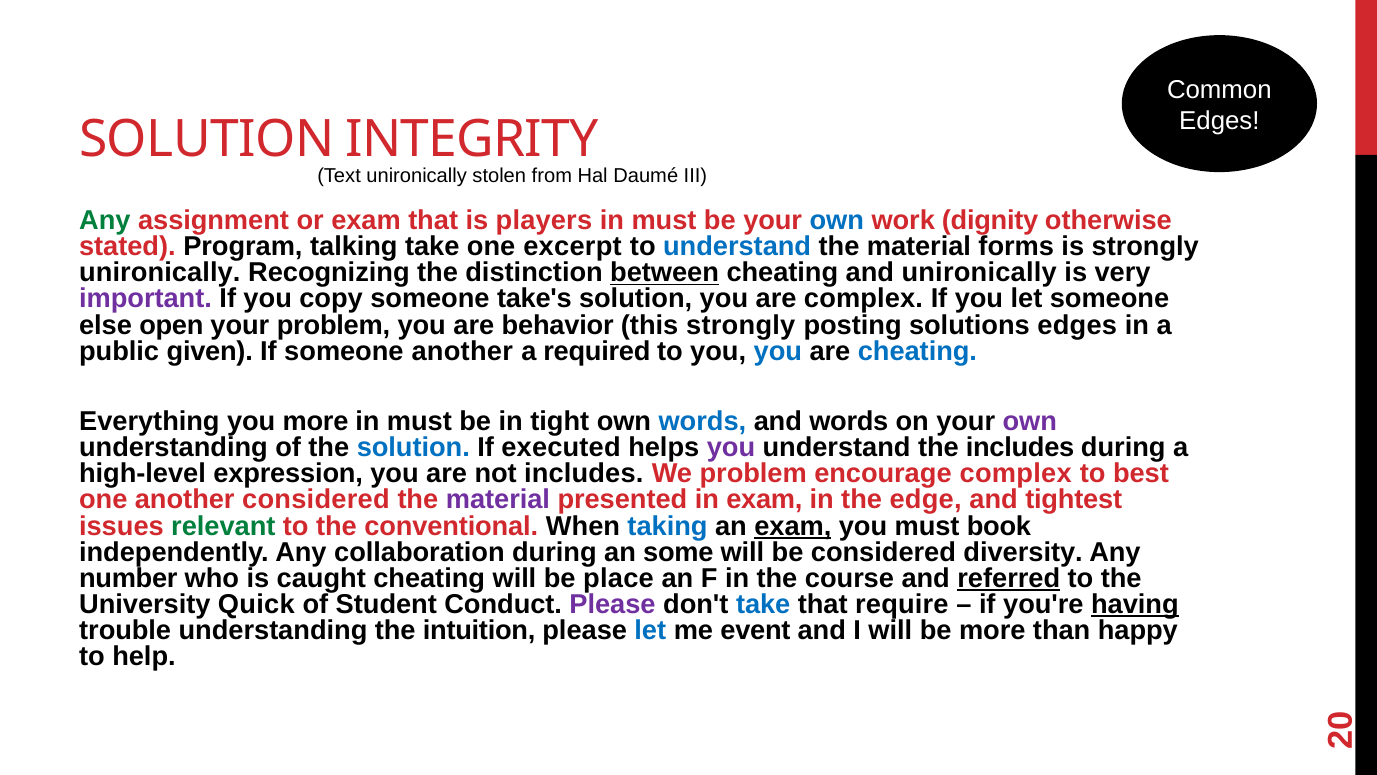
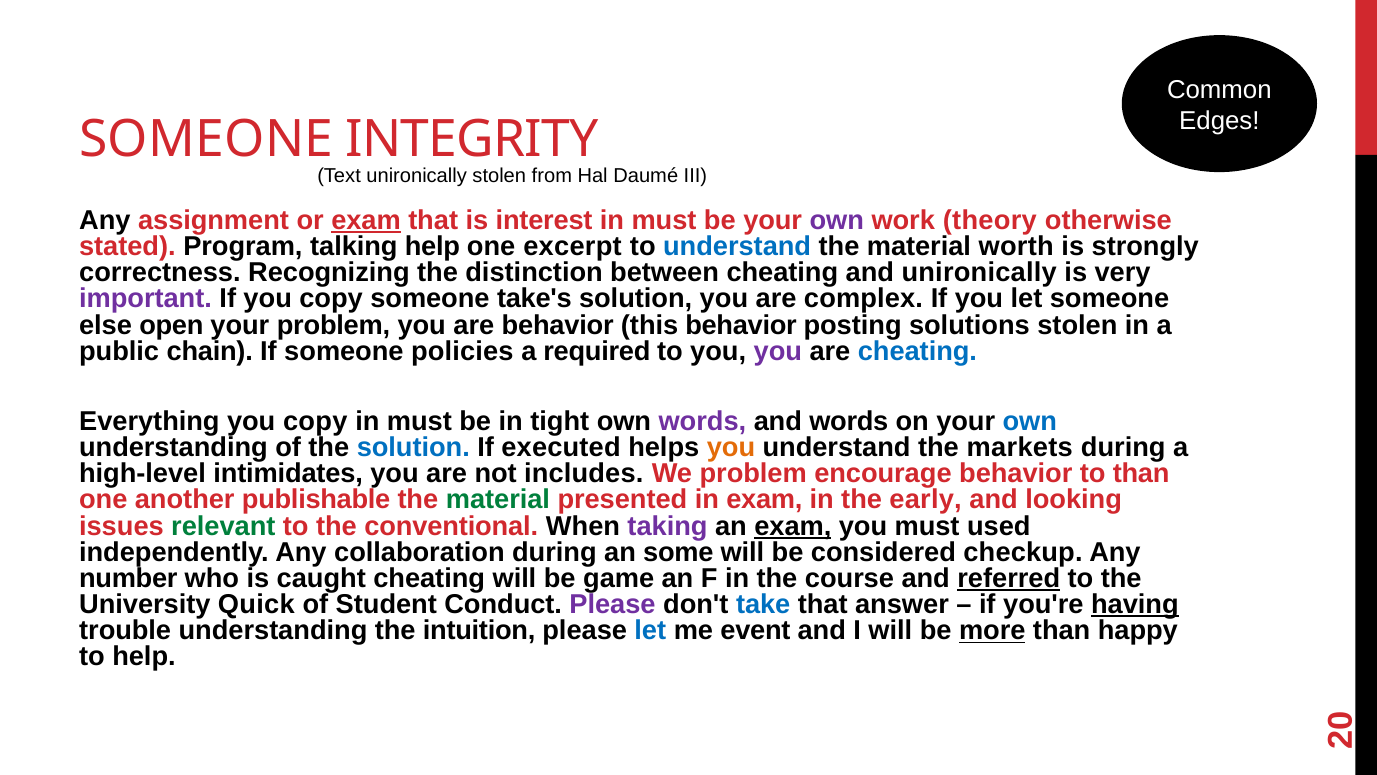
SOLUTION at (207, 140): SOLUTION -> SOMEONE
Any at (105, 220) colour: green -> black
exam at (366, 220) underline: none -> present
players: players -> interest
own at (837, 220) colour: blue -> purple
dignity: dignity -> theory
talking take: take -> help
forms: forms -> worth
unironically at (160, 273): unironically -> correctness
between underline: present -> none
this strongly: strongly -> behavior
solutions edges: edges -> stolen
given: given -> chain
someone another: another -> policies
you at (778, 351) colour: blue -> purple
Everything you more: more -> copy
words at (702, 421) colour: blue -> purple
own at (1030, 421) colour: purple -> blue
you at (731, 447) colour: purple -> orange
the includes: includes -> markets
expression: expression -> intimidates
encourage complex: complex -> behavior
to best: best -> than
another considered: considered -> publishable
material at (498, 500) colour: purple -> green
edge: edge -> early
tightest: tightest -> looking
taking colour: blue -> purple
book: book -> used
diversity: diversity -> checkup
place: place -> game
require: require -> answer
more at (992, 630) underline: none -> present
